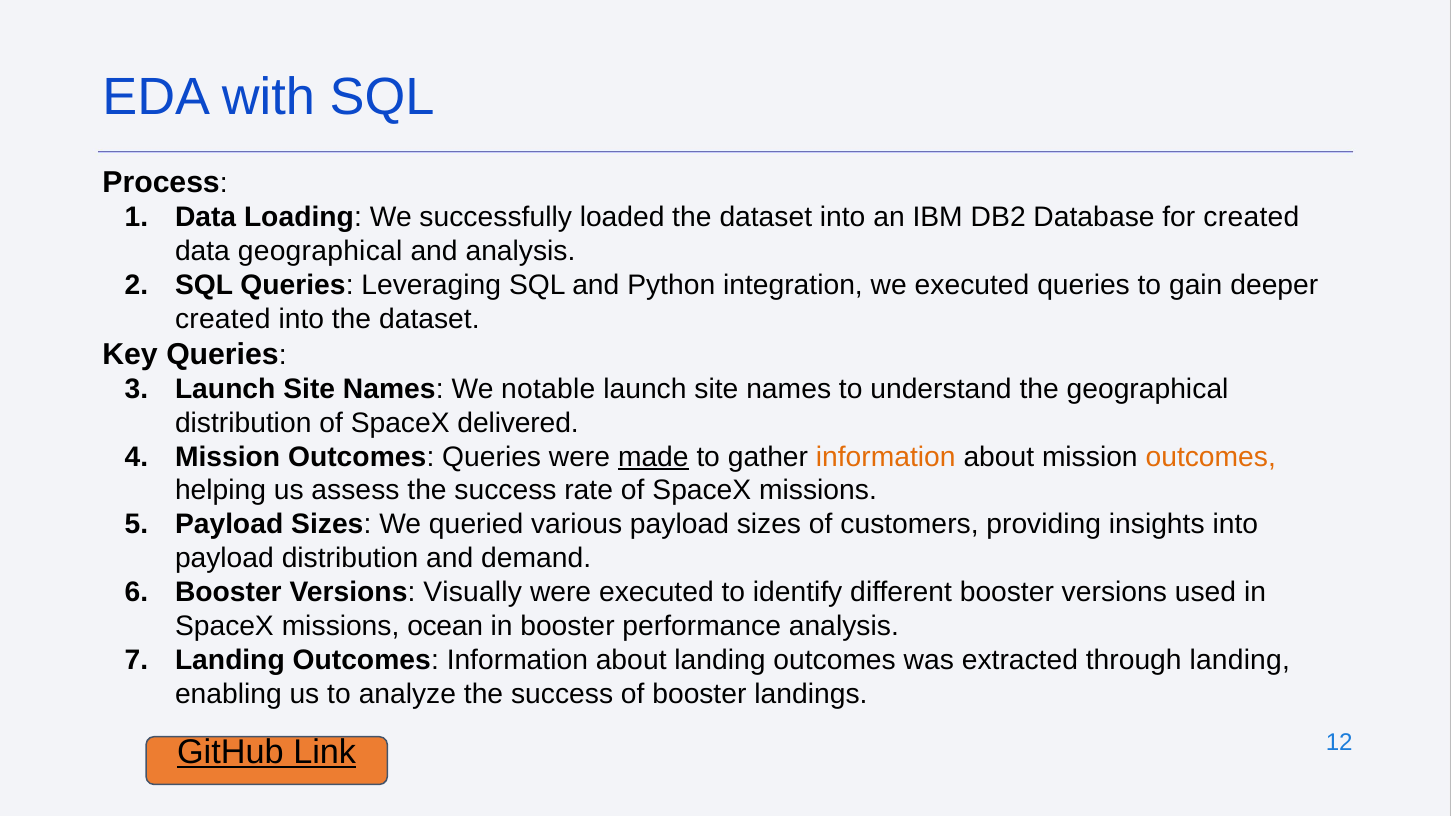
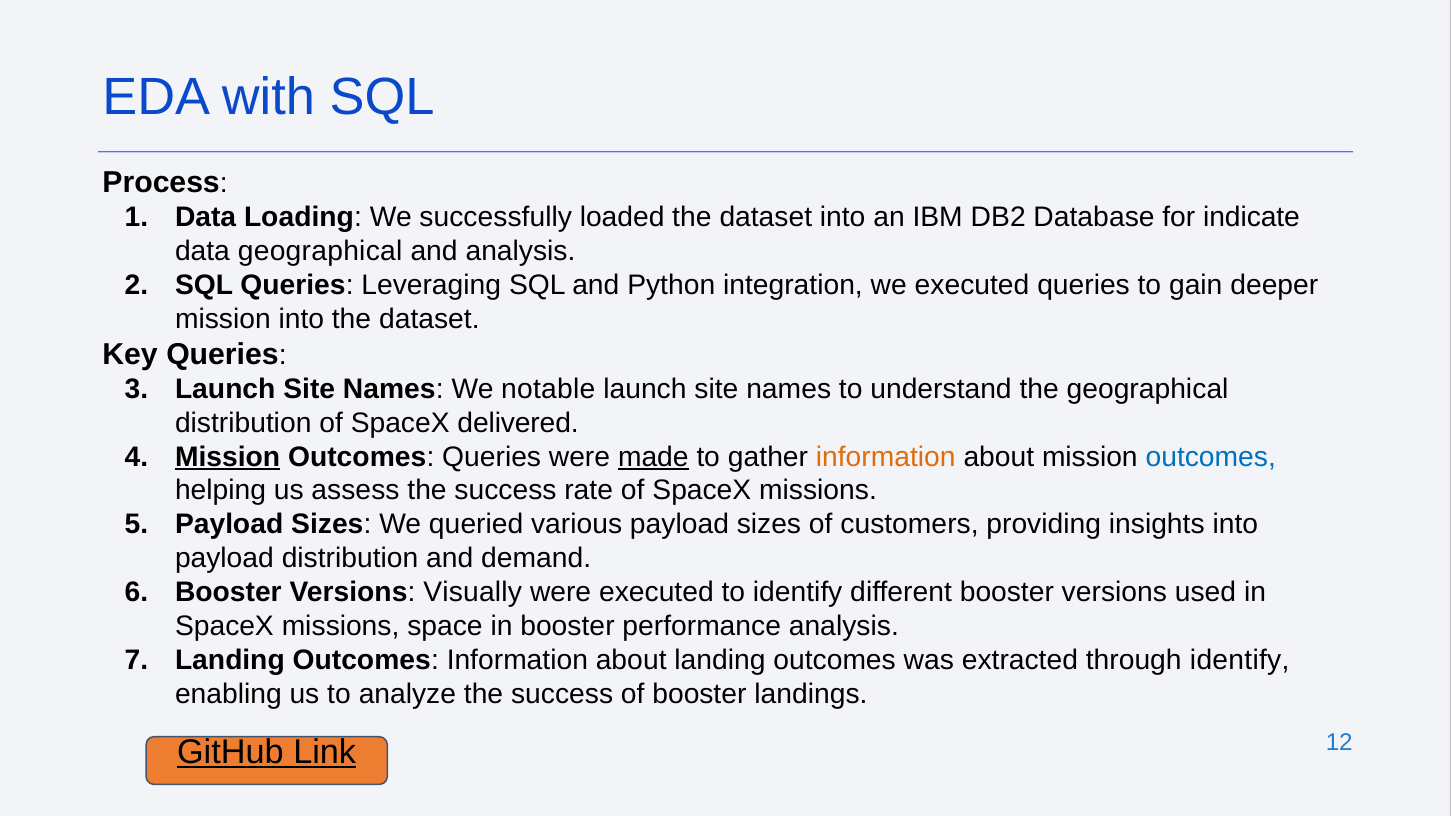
for created: created -> indicate
created at (223, 319): created -> mission
Mission at (228, 457) underline: none -> present
outcomes at (1211, 457) colour: orange -> blue
ocean: ocean -> space
through landing: landing -> identify
